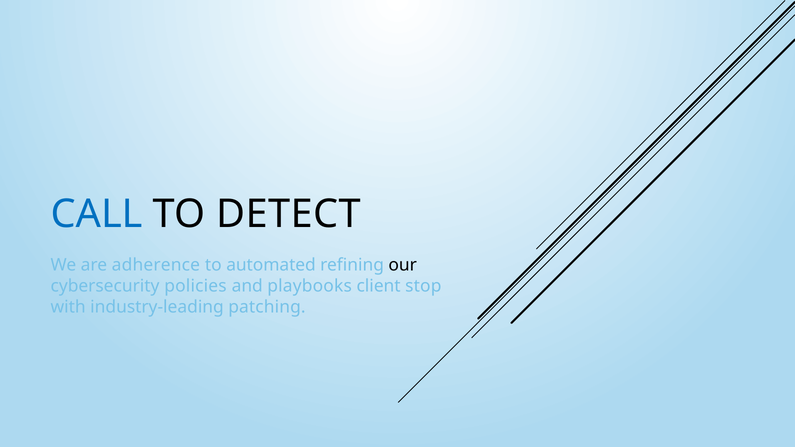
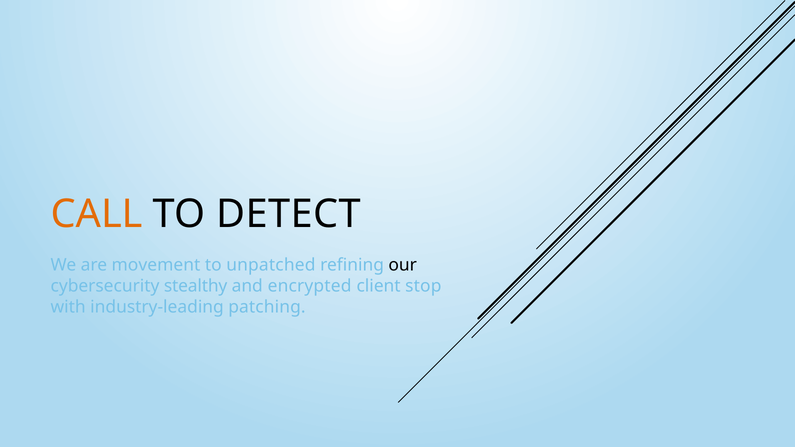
CALL colour: blue -> orange
adherence: adherence -> movement
automated: automated -> unpatched
policies: policies -> stealthy
playbooks: playbooks -> encrypted
